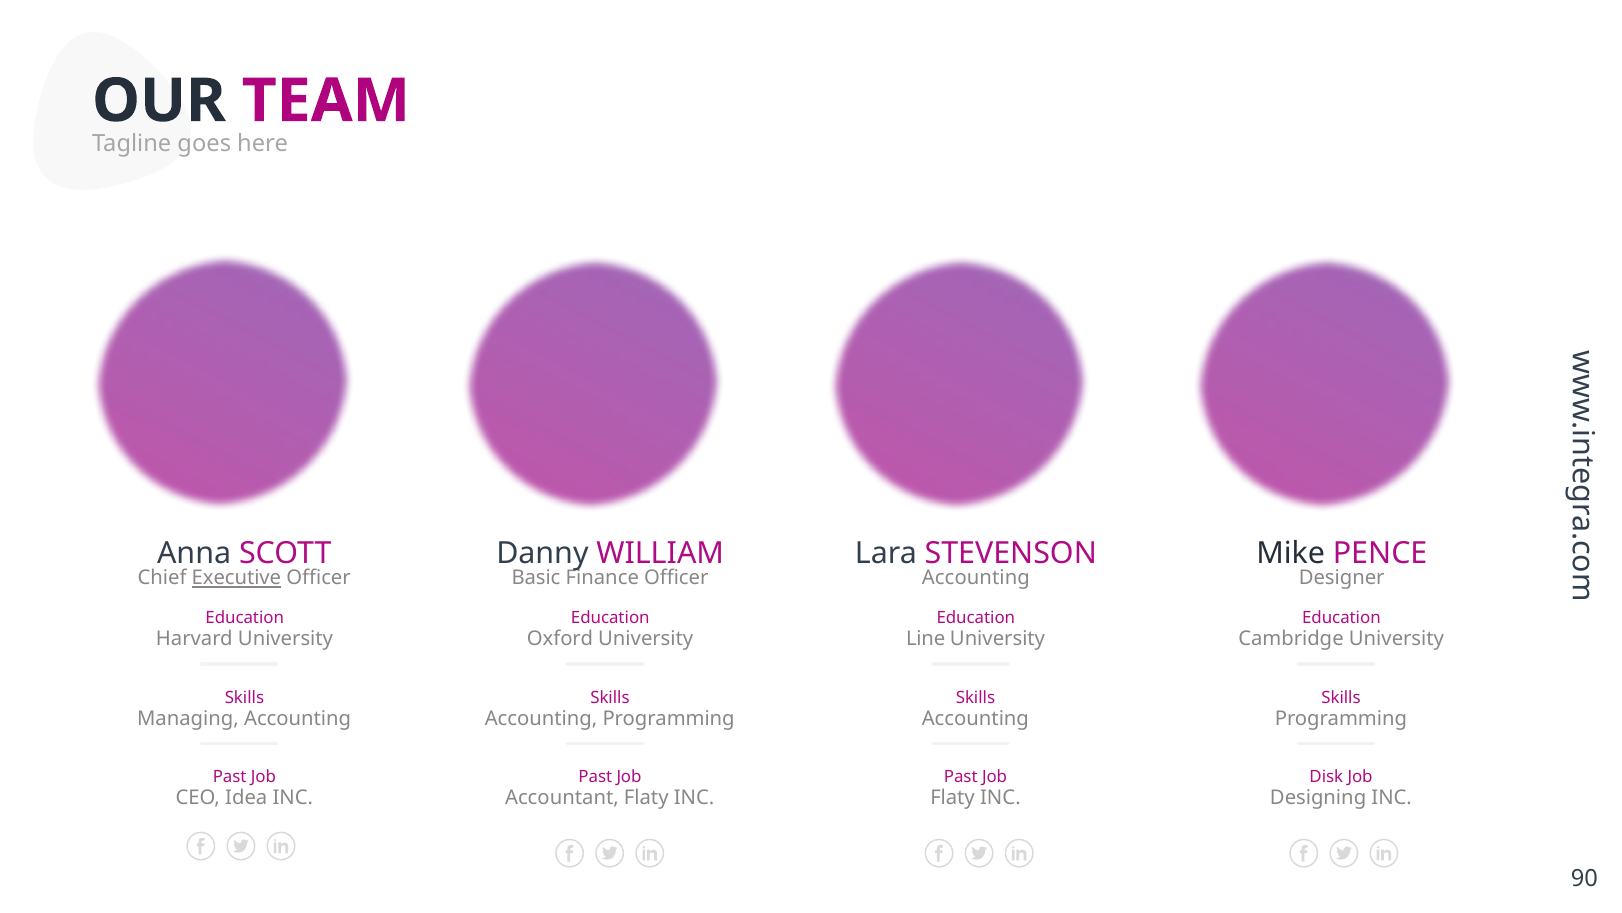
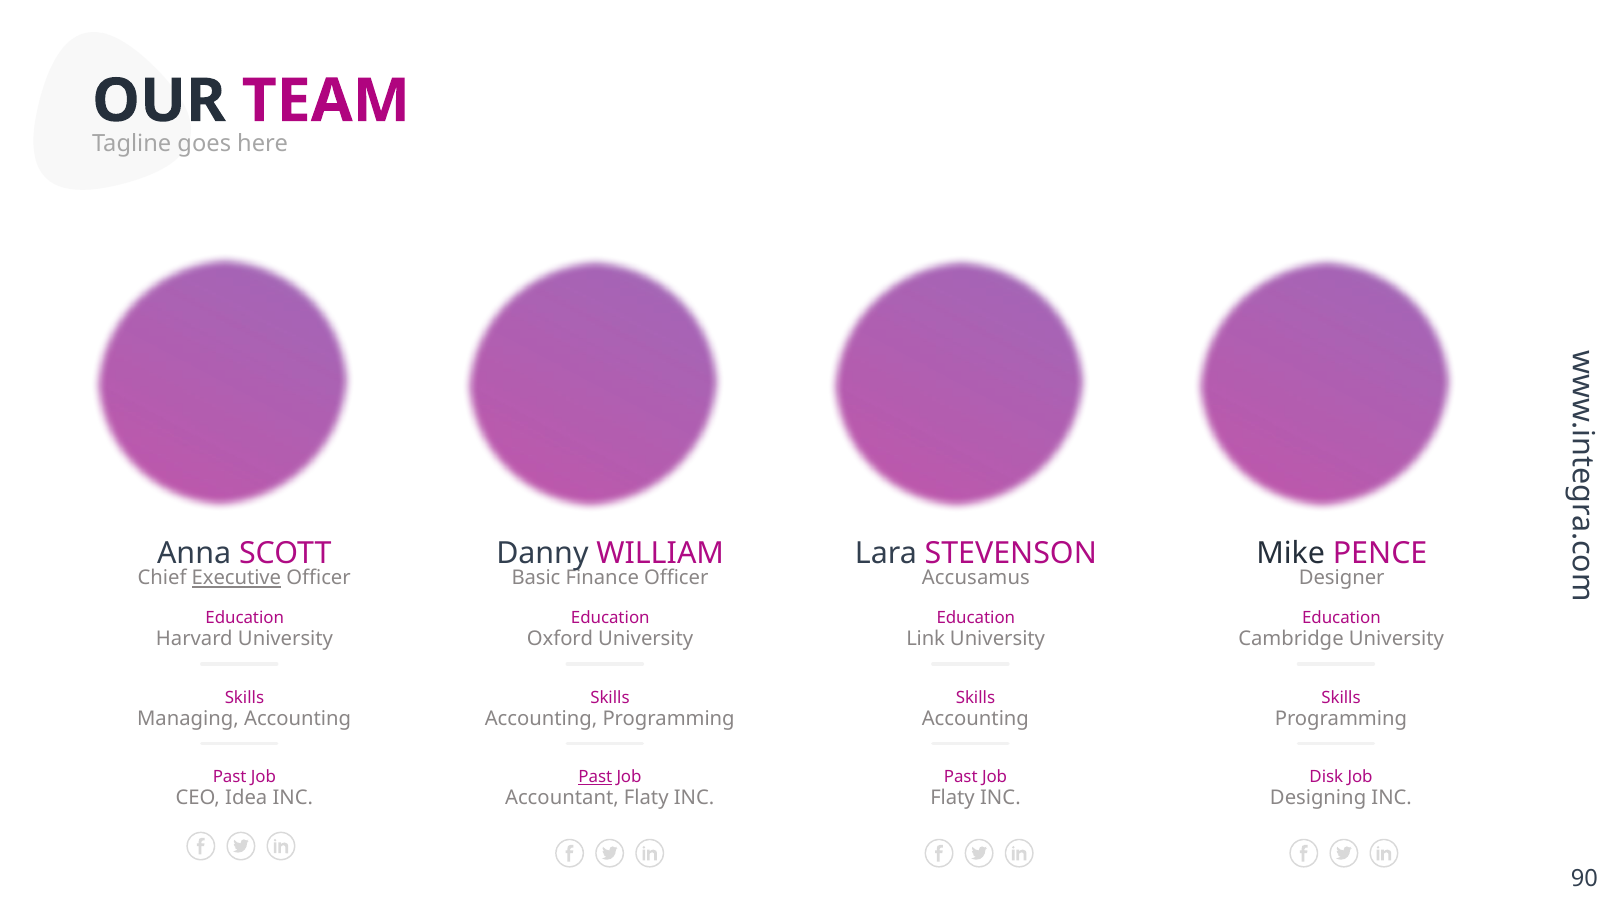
Accounting at (976, 578): Accounting -> Accusamus
Line: Line -> Link
Past at (595, 776) underline: none -> present
